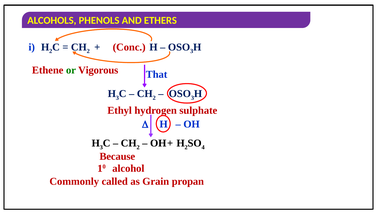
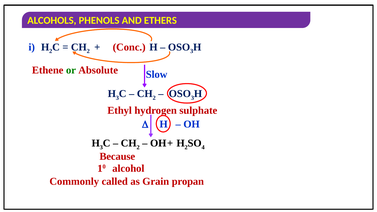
Vigorous: Vigorous -> Absolute
That: That -> Slow
